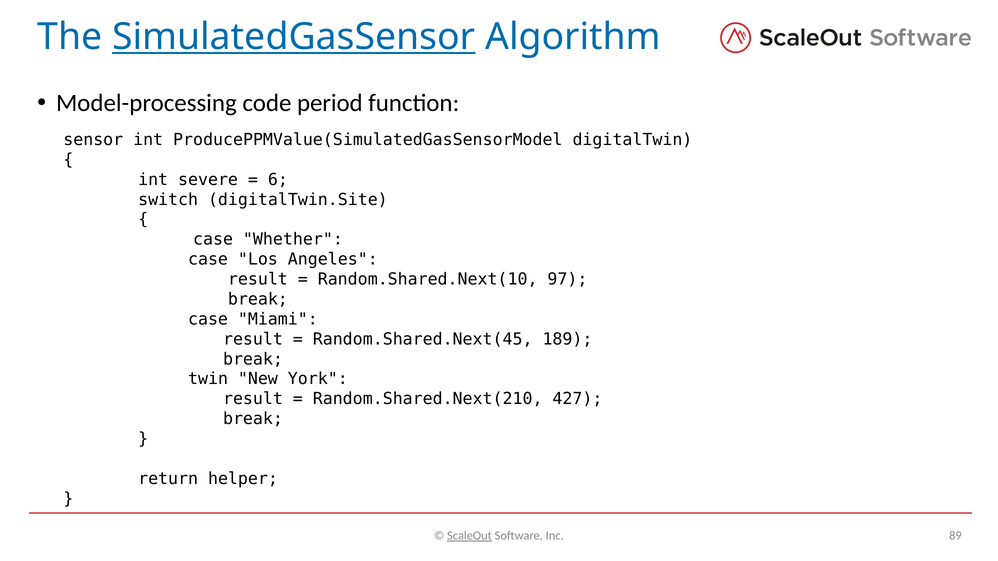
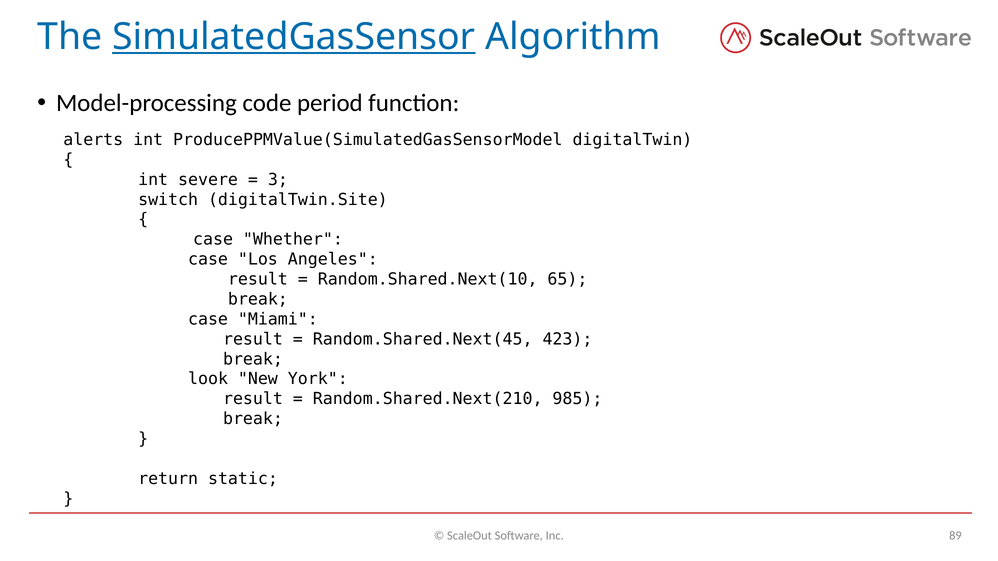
sensor: sensor -> alerts
6: 6 -> 3
97: 97 -> 65
189: 189 -> 423
twin: twin -> look
427: 427 -> 985
helper: helper -> static
ScaleOut underline: present -> none
